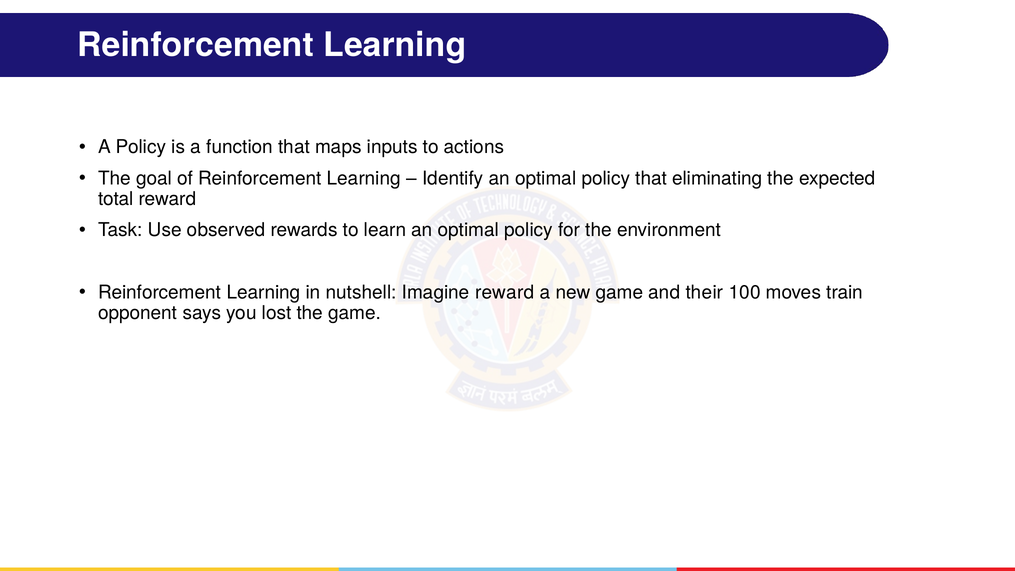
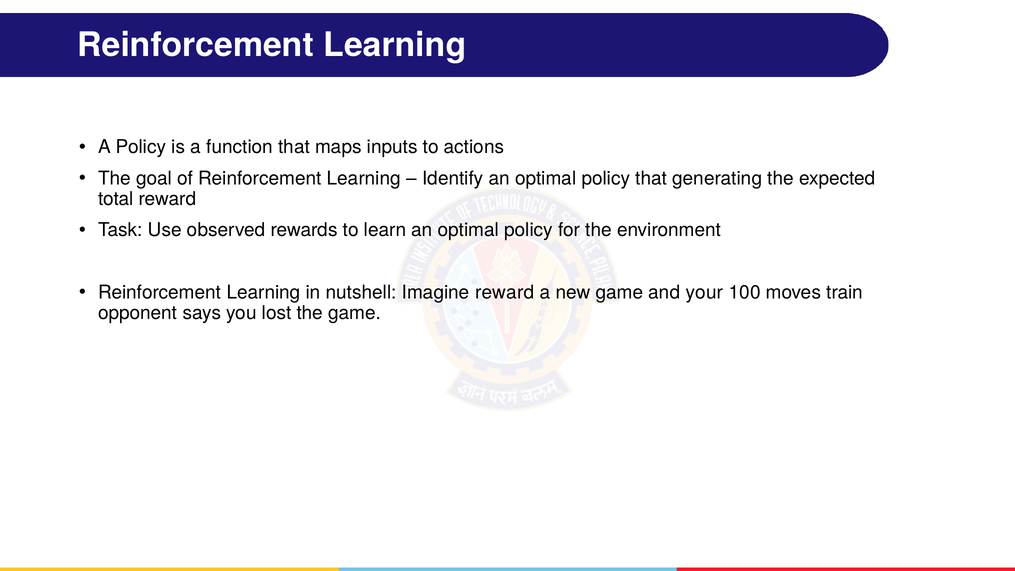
eliminating: eliminating -> generating
their: their -> your
